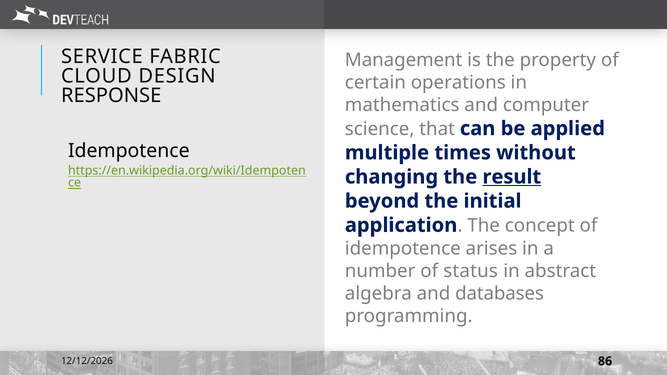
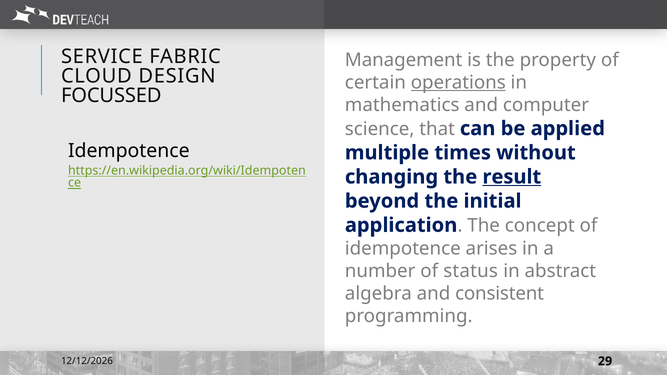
operations underline: none -> present
RESPONSE: RESPONSE -> FOCUSSED
databases: databases -> consistent
86: 86 -> 29
